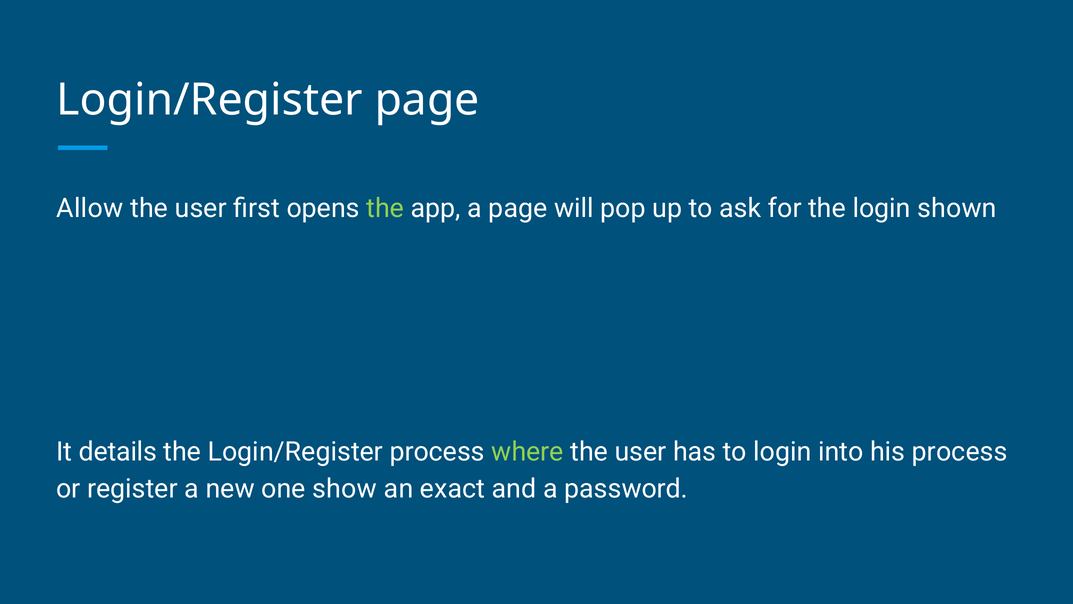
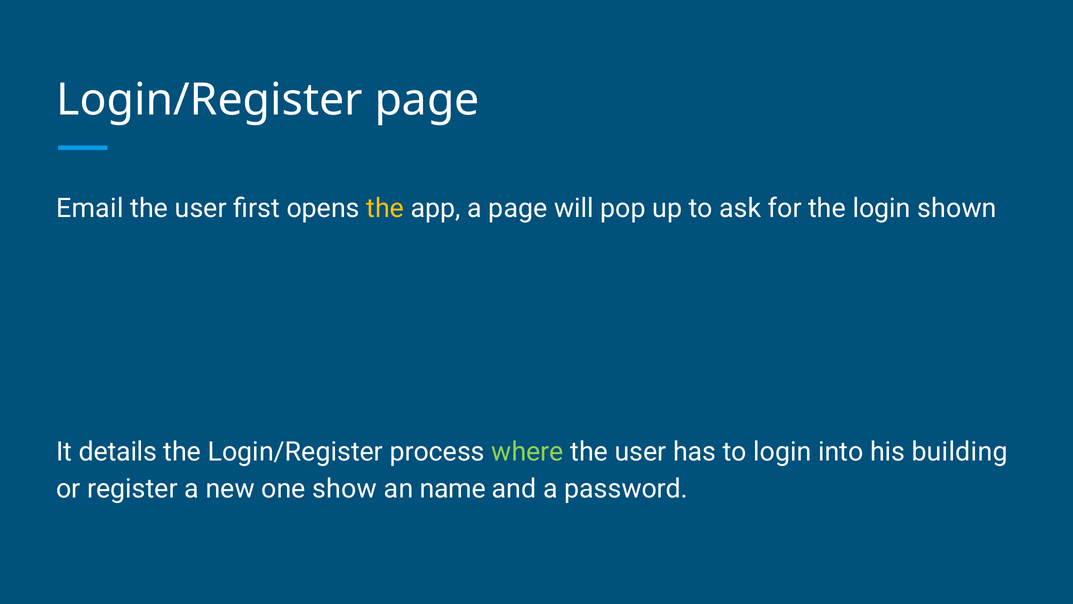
Allow: Allow -> Email
the at (385, 208) colour: light green -> yellow
his process: process -> building
exact: exact -> name
